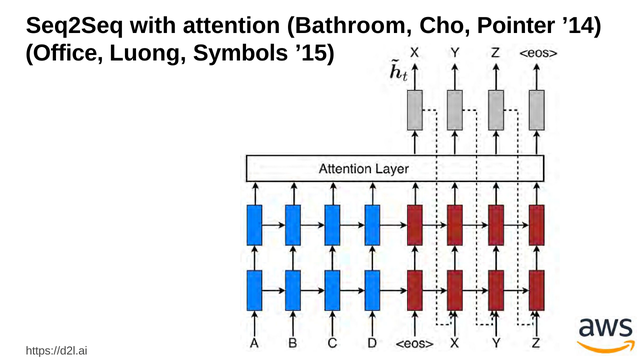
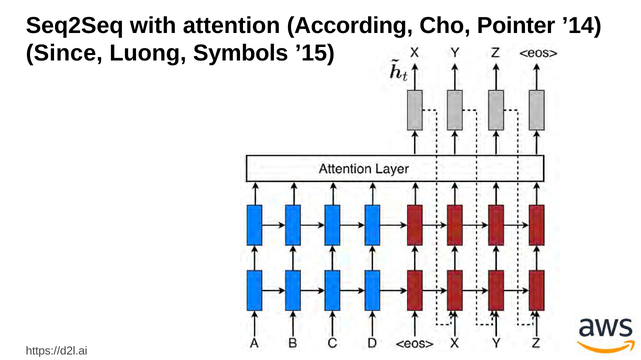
Bathroom: Bathroom -> According
Office: Office -> Since
